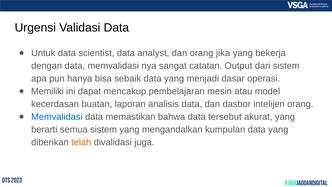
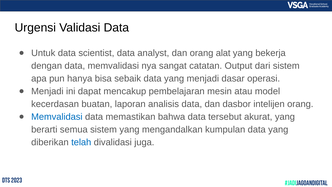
jika: jika -> alat
Memiliki at (47, 91): Memiliki -> Menjadi
telah colour: orange -> blue
